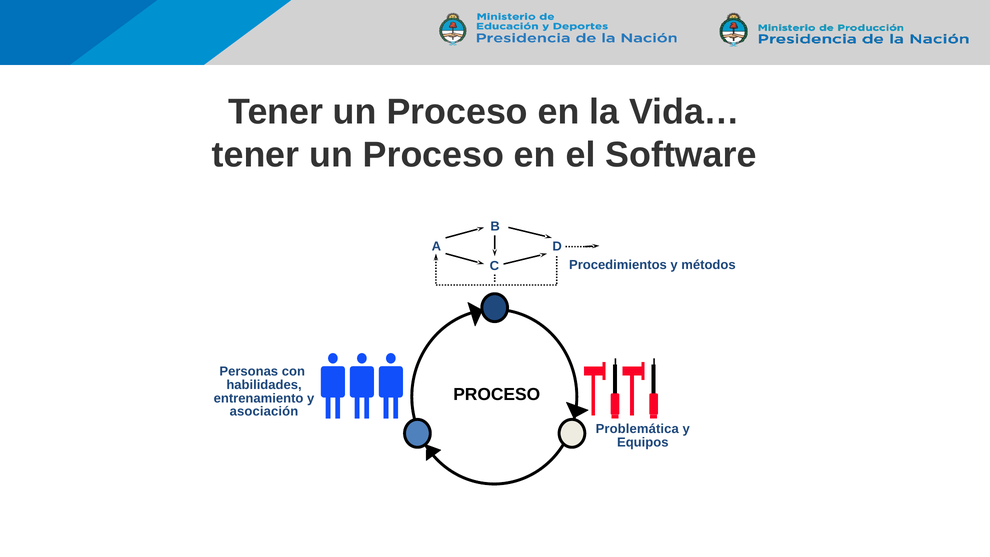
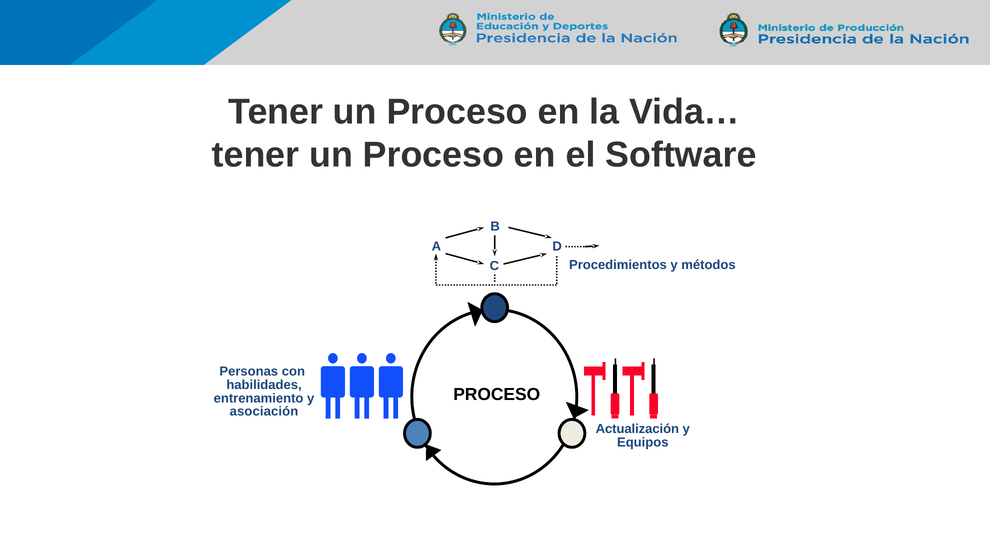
Problemática: Problemática -> Actualización
